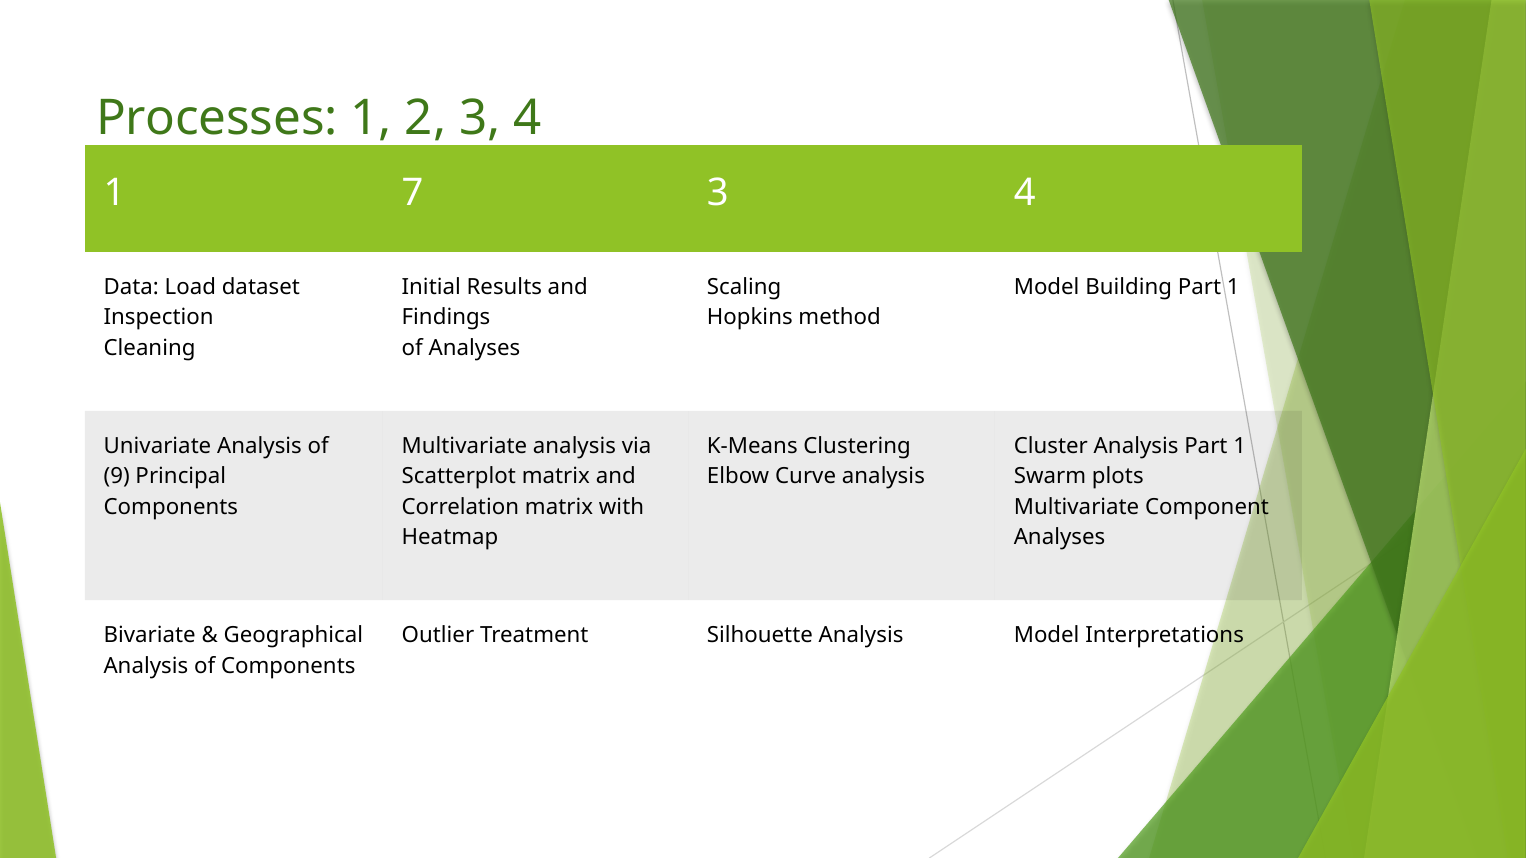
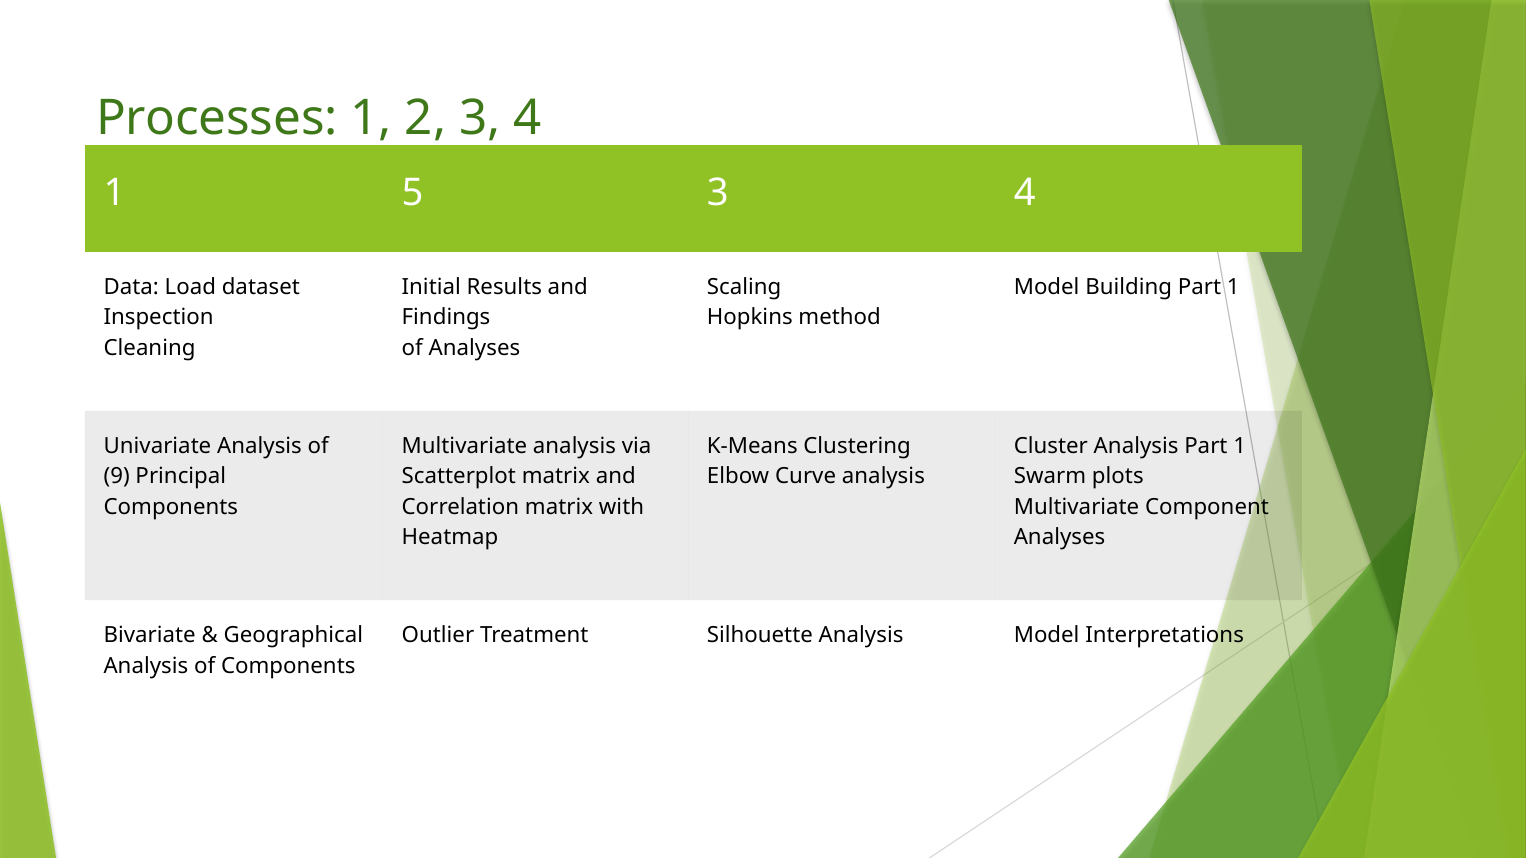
7: 7 -> 5
